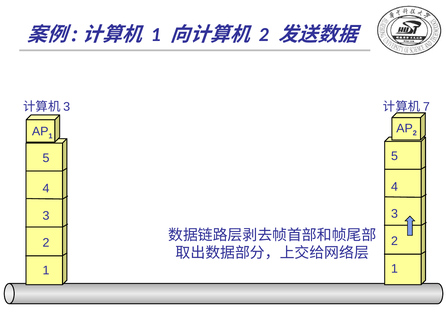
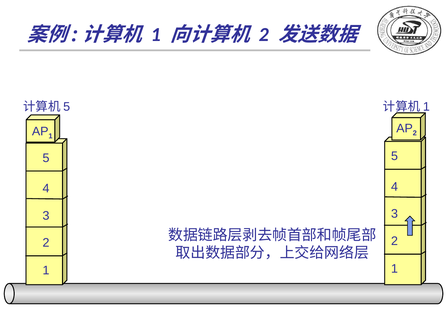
3 at (67, 107): 3 -> 5
7 at (426, 107): 7 -> 1
